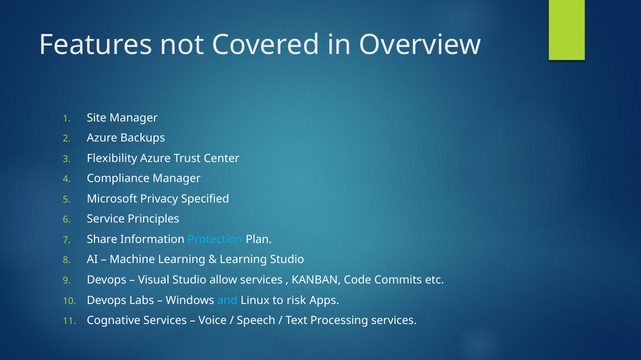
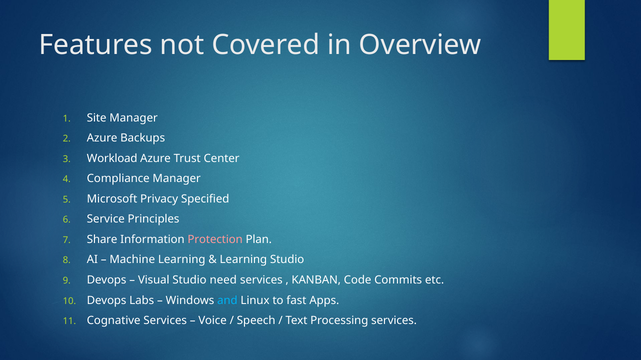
Flexibility: Flexibility -> Workload
Protection colour: light blue -> pink
allow: allow -> need
risk: risk -> fast
